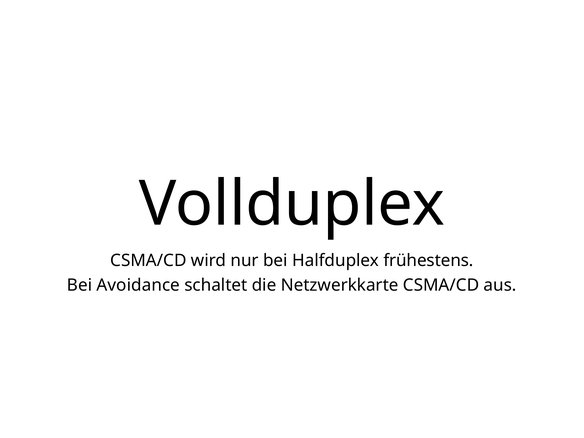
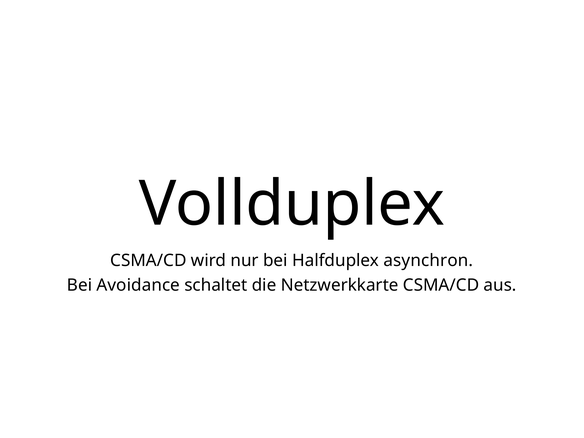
frühestens: frühestens -> asynchron
